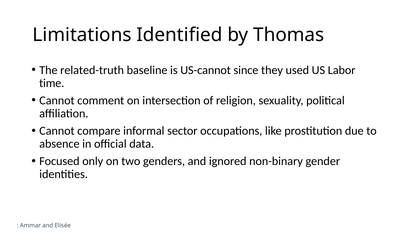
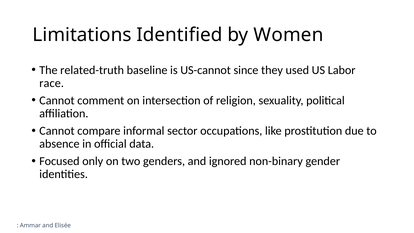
Thomas: Thomas -> Women
time: time -> race
